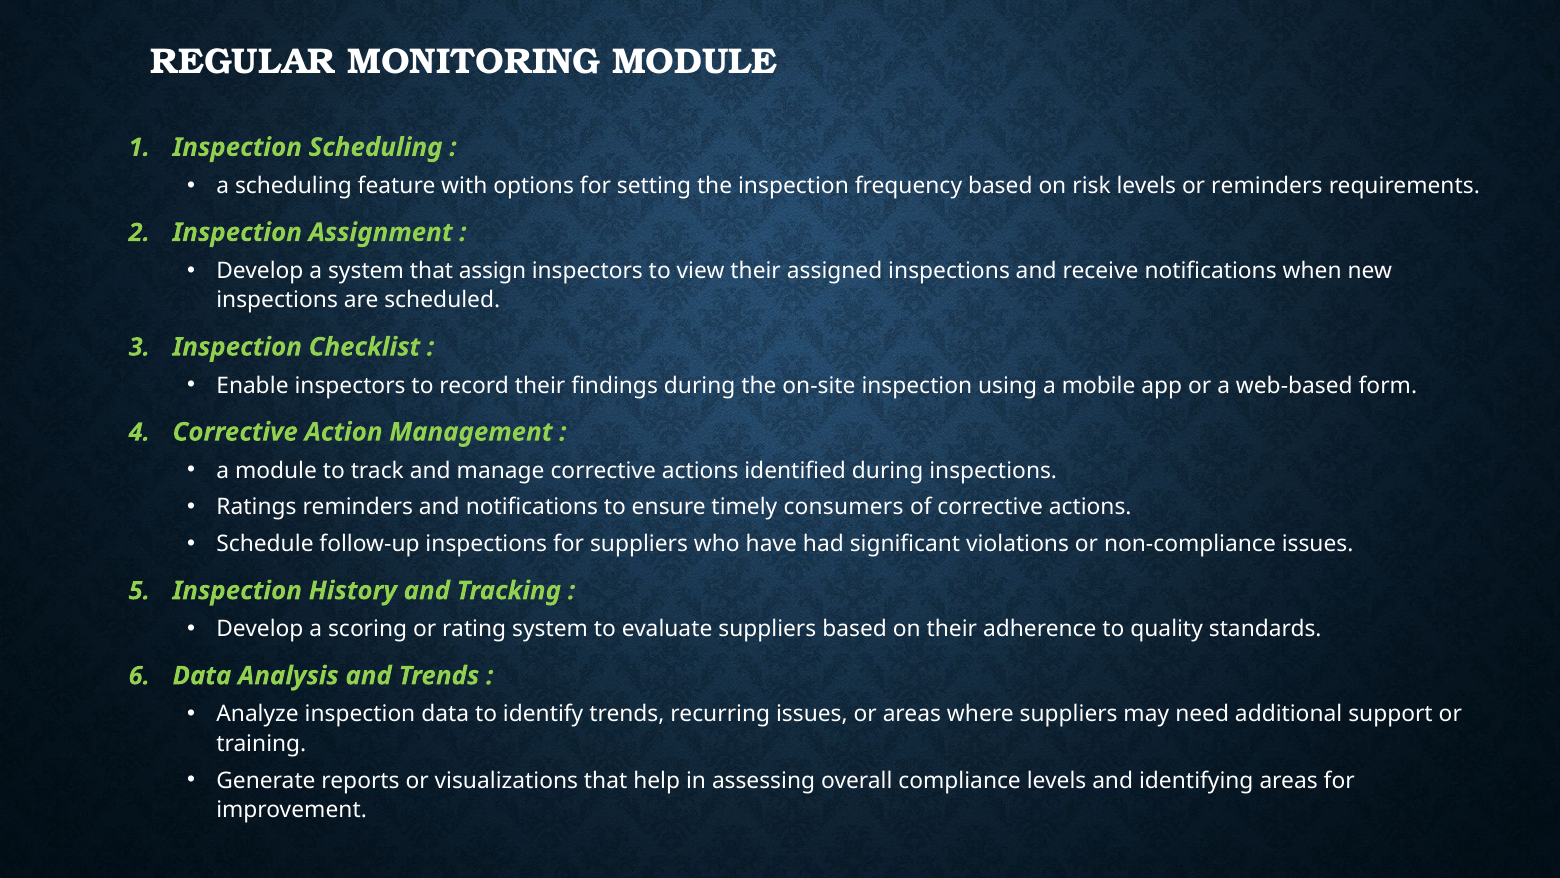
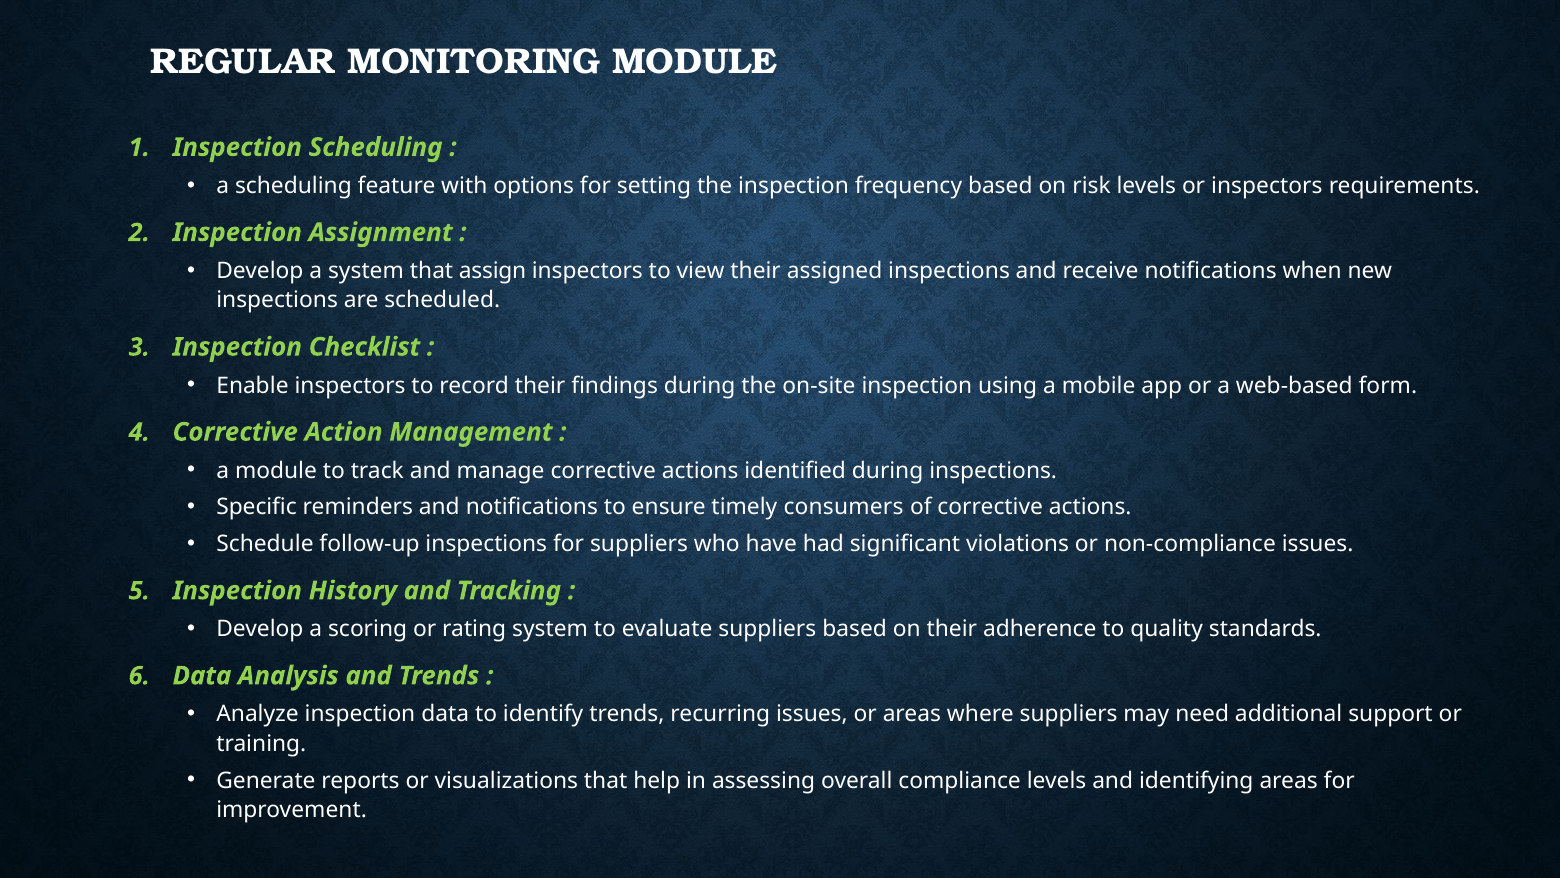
or reminders: reminders -> inspectors
Ratings: Ratings -> Specific
